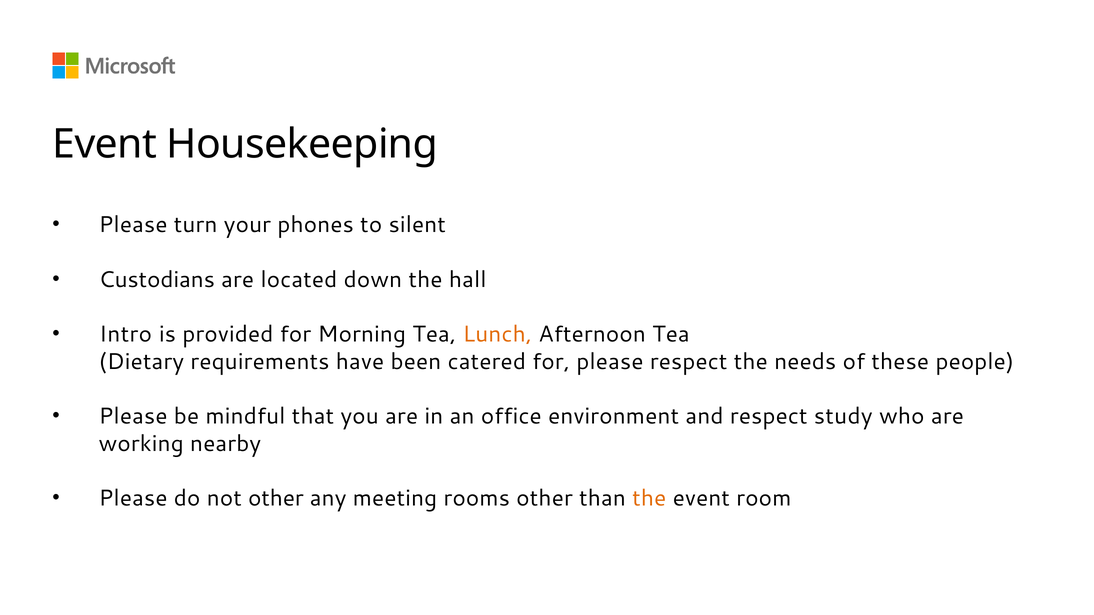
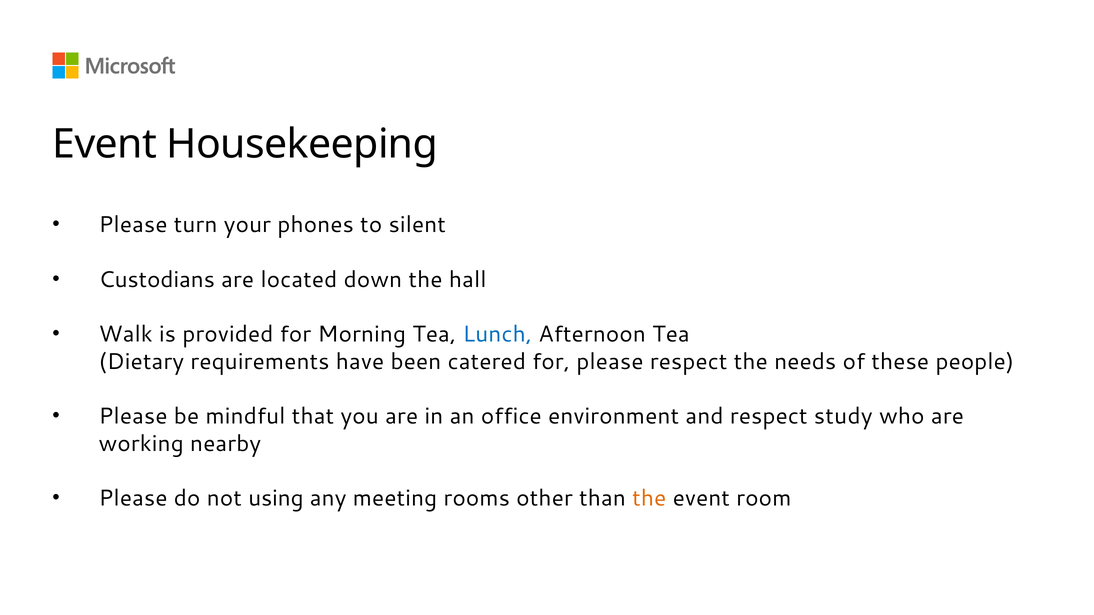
Intro: Intro -> Walk
Lunch colour: orange -> blue
not other: other -> using
